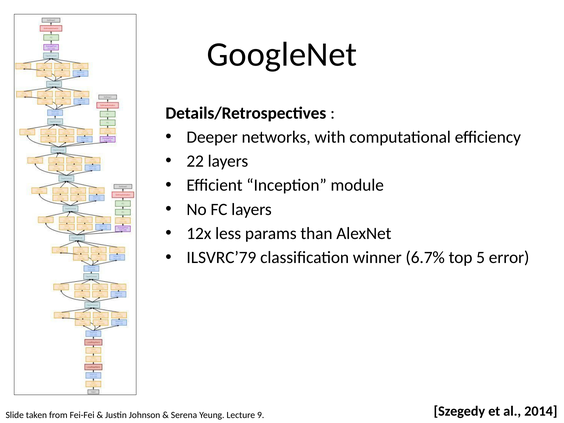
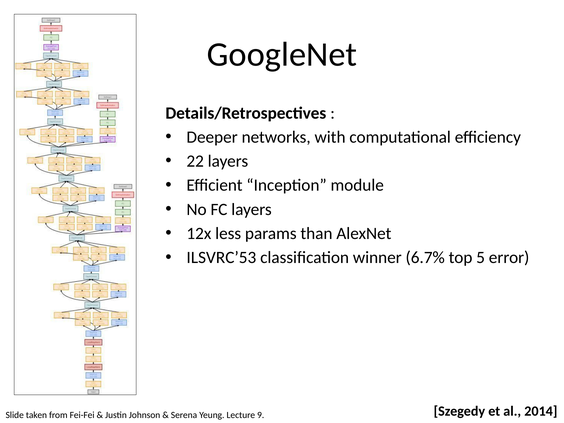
ILSVRC’79: ILSVRC’79 -> ILSVRC’53
